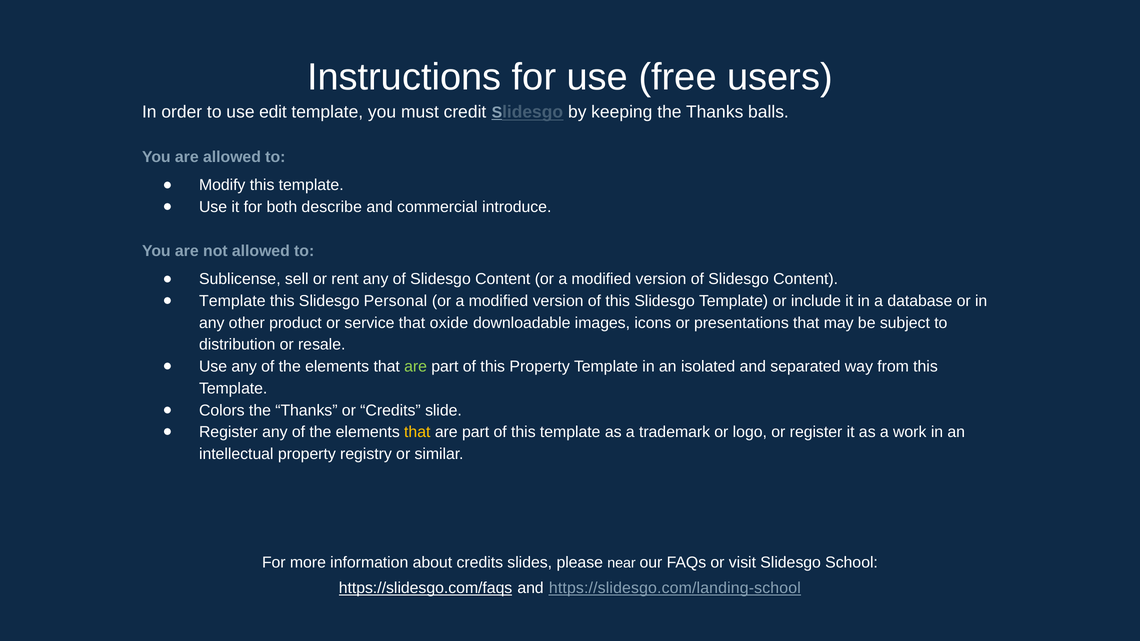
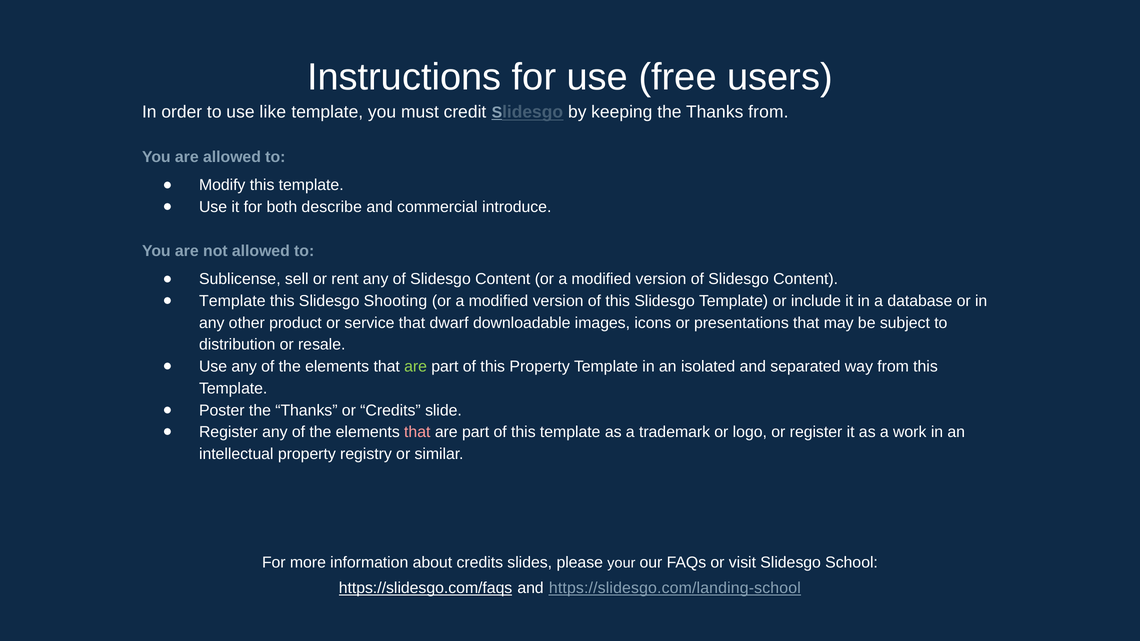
edit: edit -> like
Thanks balls: balls -> from
Personal: Personal -> Shooting
oxide: oxide -> dwarf
Colors: Colors -> Poster
that at (417, 432) colour: yellow -> pink
near: near -> your
